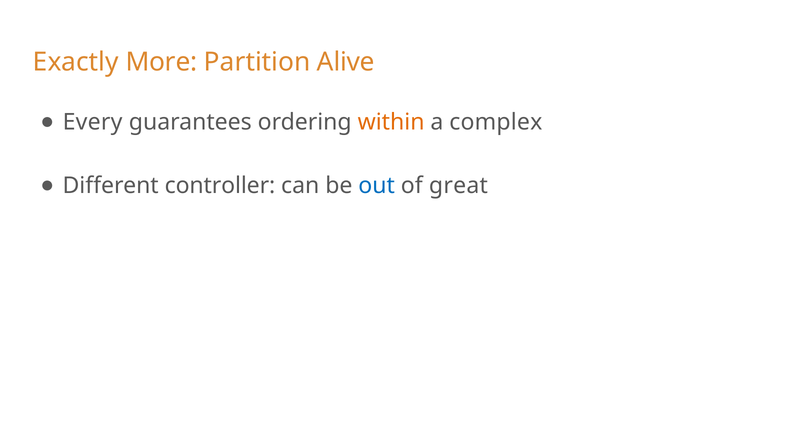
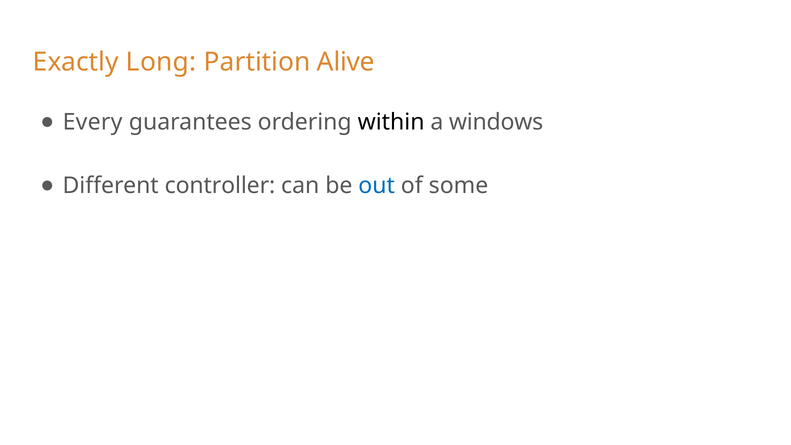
More: More -> Long
within colour: orange -> black
complex: complex -> windows
great: great -> some
